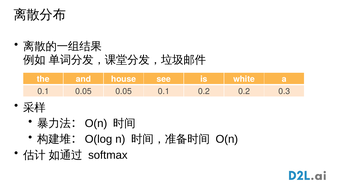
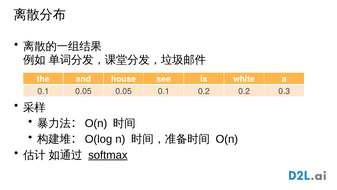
softmax underline: none -> present
